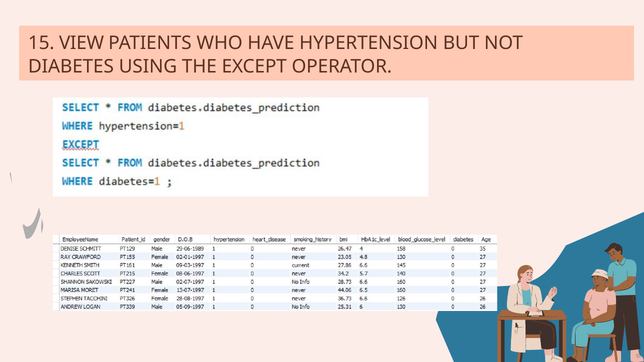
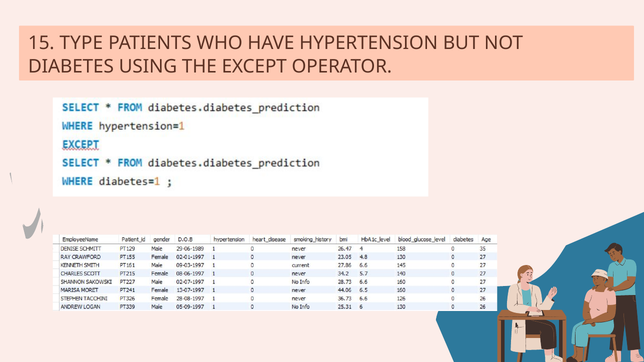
VIEW: VIEW -> TYPE
